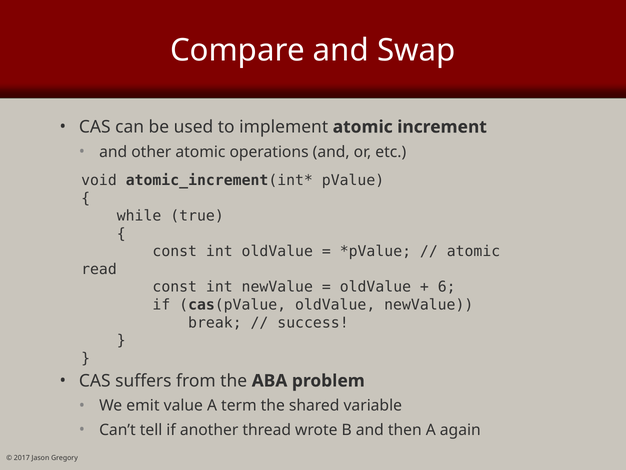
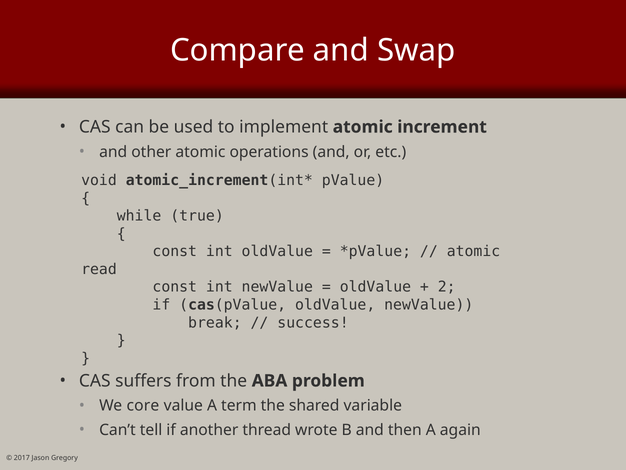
6: 6 -> 2
emit: emit -> core
